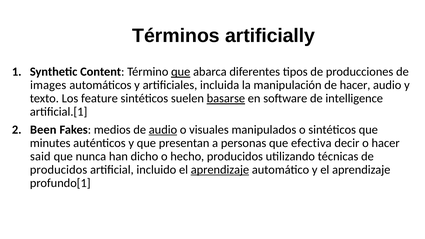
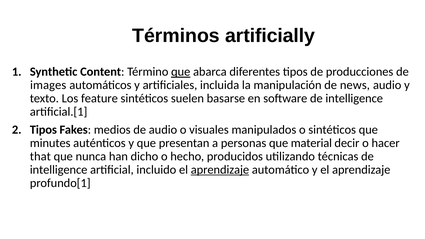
de hacer: hacer -> news
basarse underline: present -> none
Been at (43, 130): Been -> Tipos
audio at (163, 130) underline: present -> none
efectiva: efectiva -> material
said: said -> that
producidos at (59, 170): producidos -> intelligence
